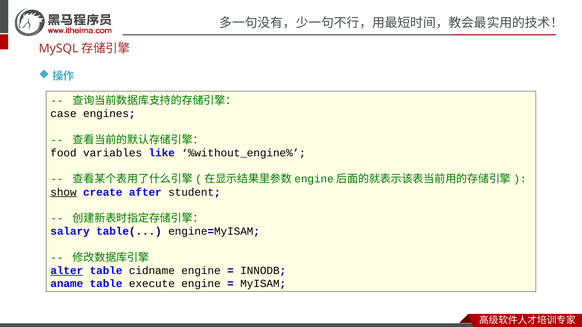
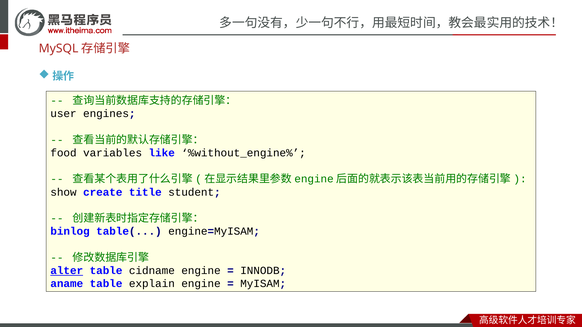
case: case -> user
show underline: present -> none
after: after -> title
salary: salary -> binlog
execute: execute -> explain
